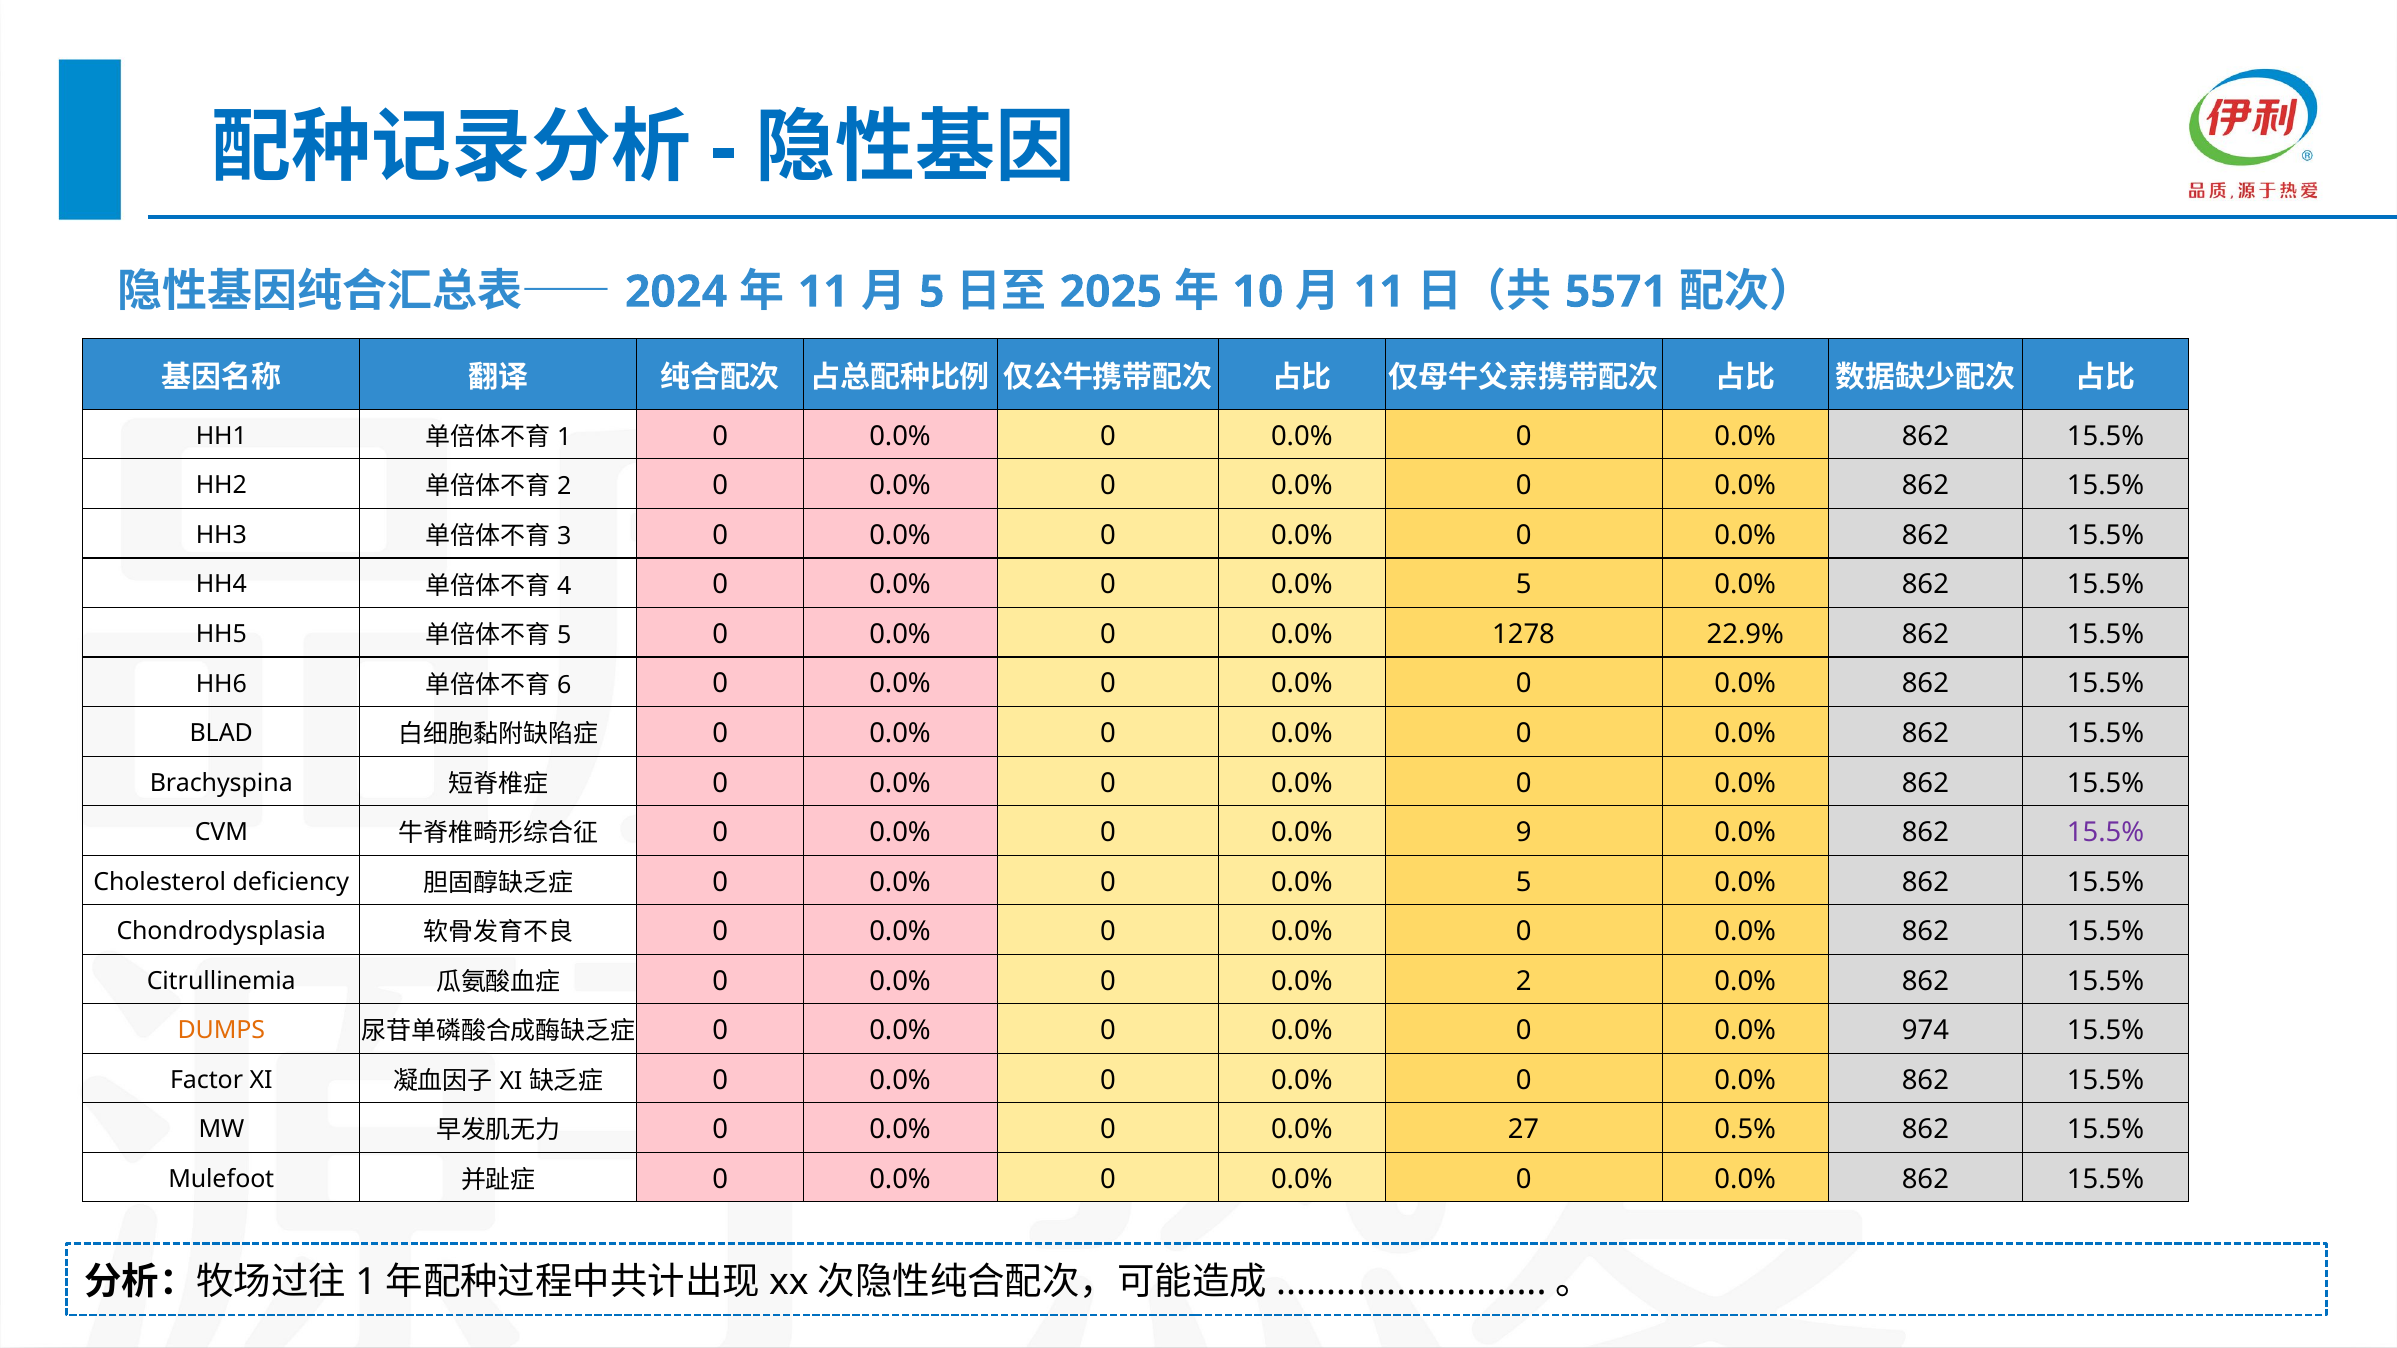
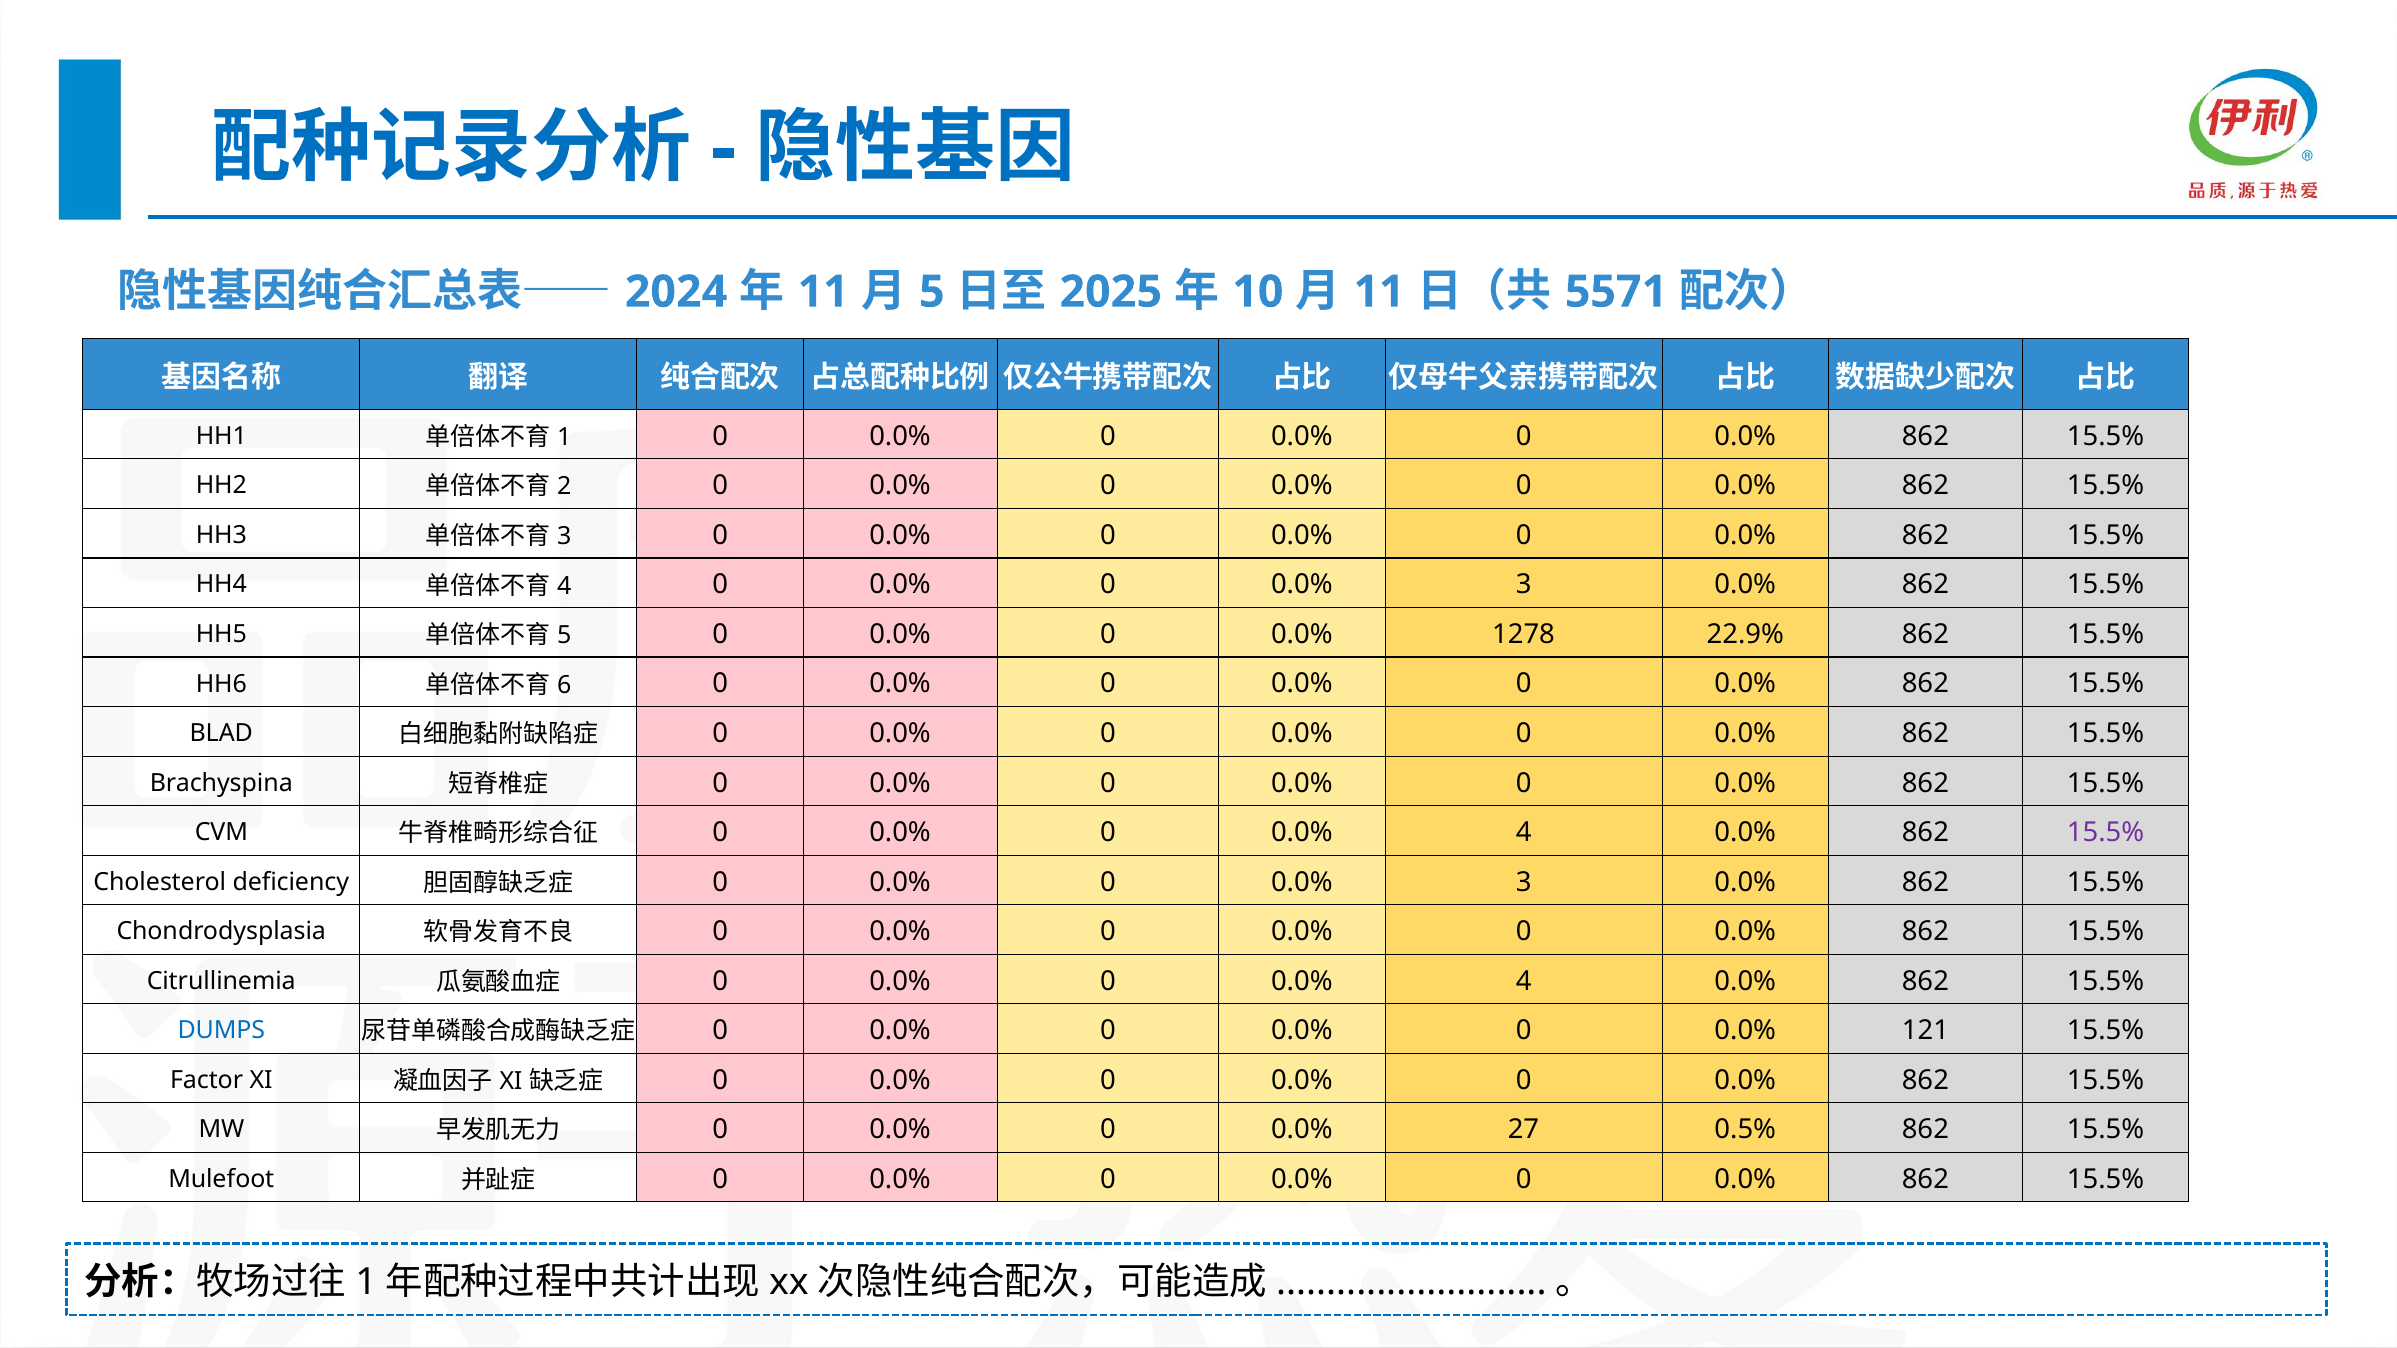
5 at (1524, 585): 5 -> 3
9 at (1524, 833): 9 -> 4
5 at (1524, 882): 5 -> 3
2 at (1524, 981): 2 -> 4
DUMPS colour: orange -> blue
974: 974 -> 121
